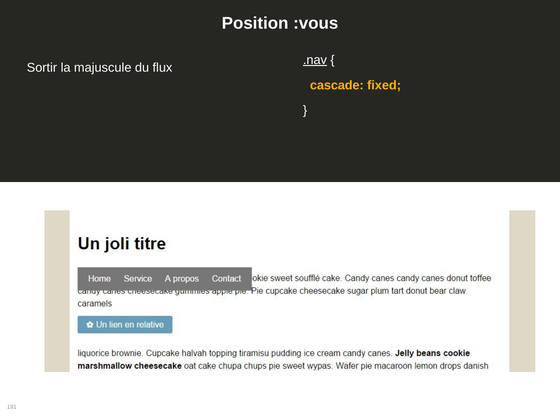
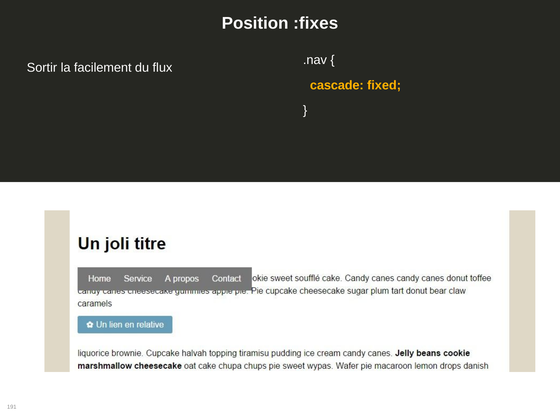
:vous: :vous -> :fixes
.nav underline: present -> none
majuscule: majuscule -> facilement
